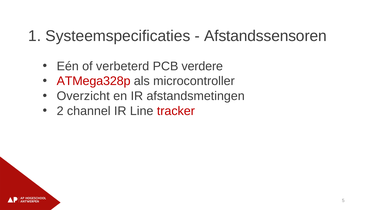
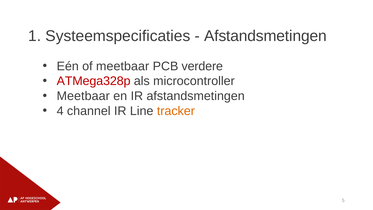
Afstandssensoren at (265, 36): Afstandssensoren -> Afstandsmetingen
of verbeterd: verbeterd -> meetbaar
Overzicht at (83, 96): Overzicht -> Meetbaar
2: 2 -> 4
tracker colour: red -> orange
